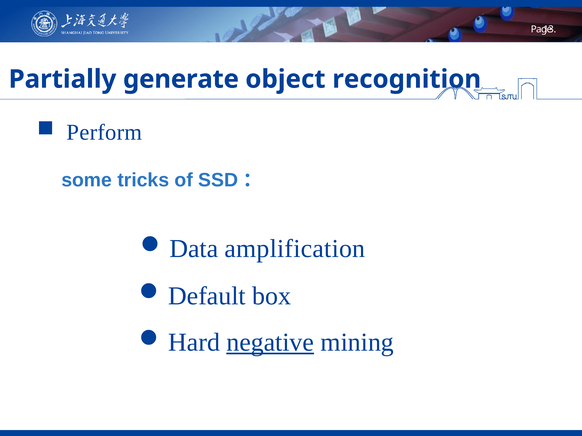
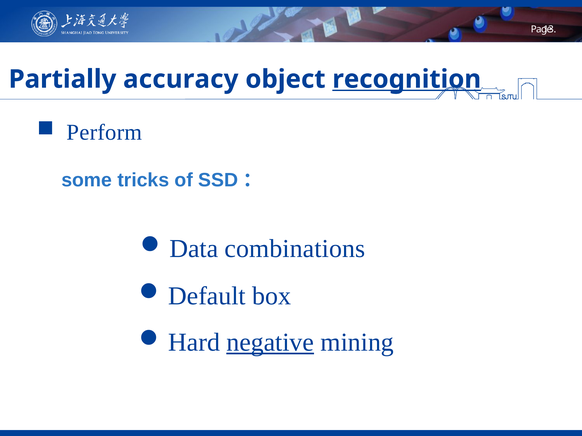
generate: generate -> accuracy
recognition underline: none -> present
amplification: amplification -> combinations
